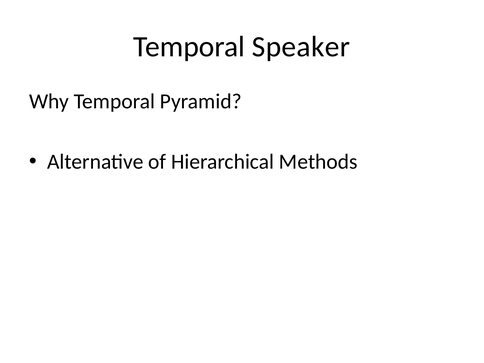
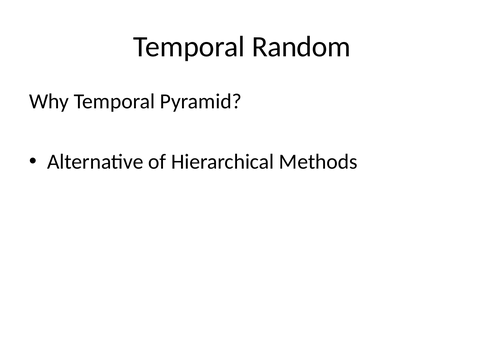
Speaker: Speaker -> Random
